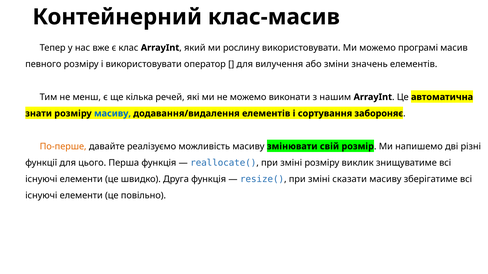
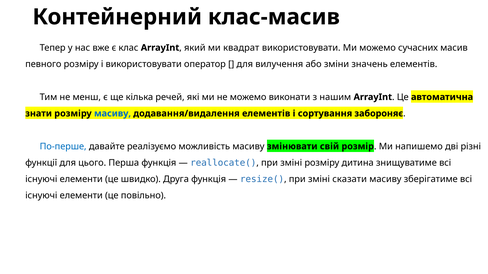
рослину: рослину -> квадрат
програмі: програмі -> сучасних
По-перше colour: orange -> blue
виклик: виклик -> дитина
